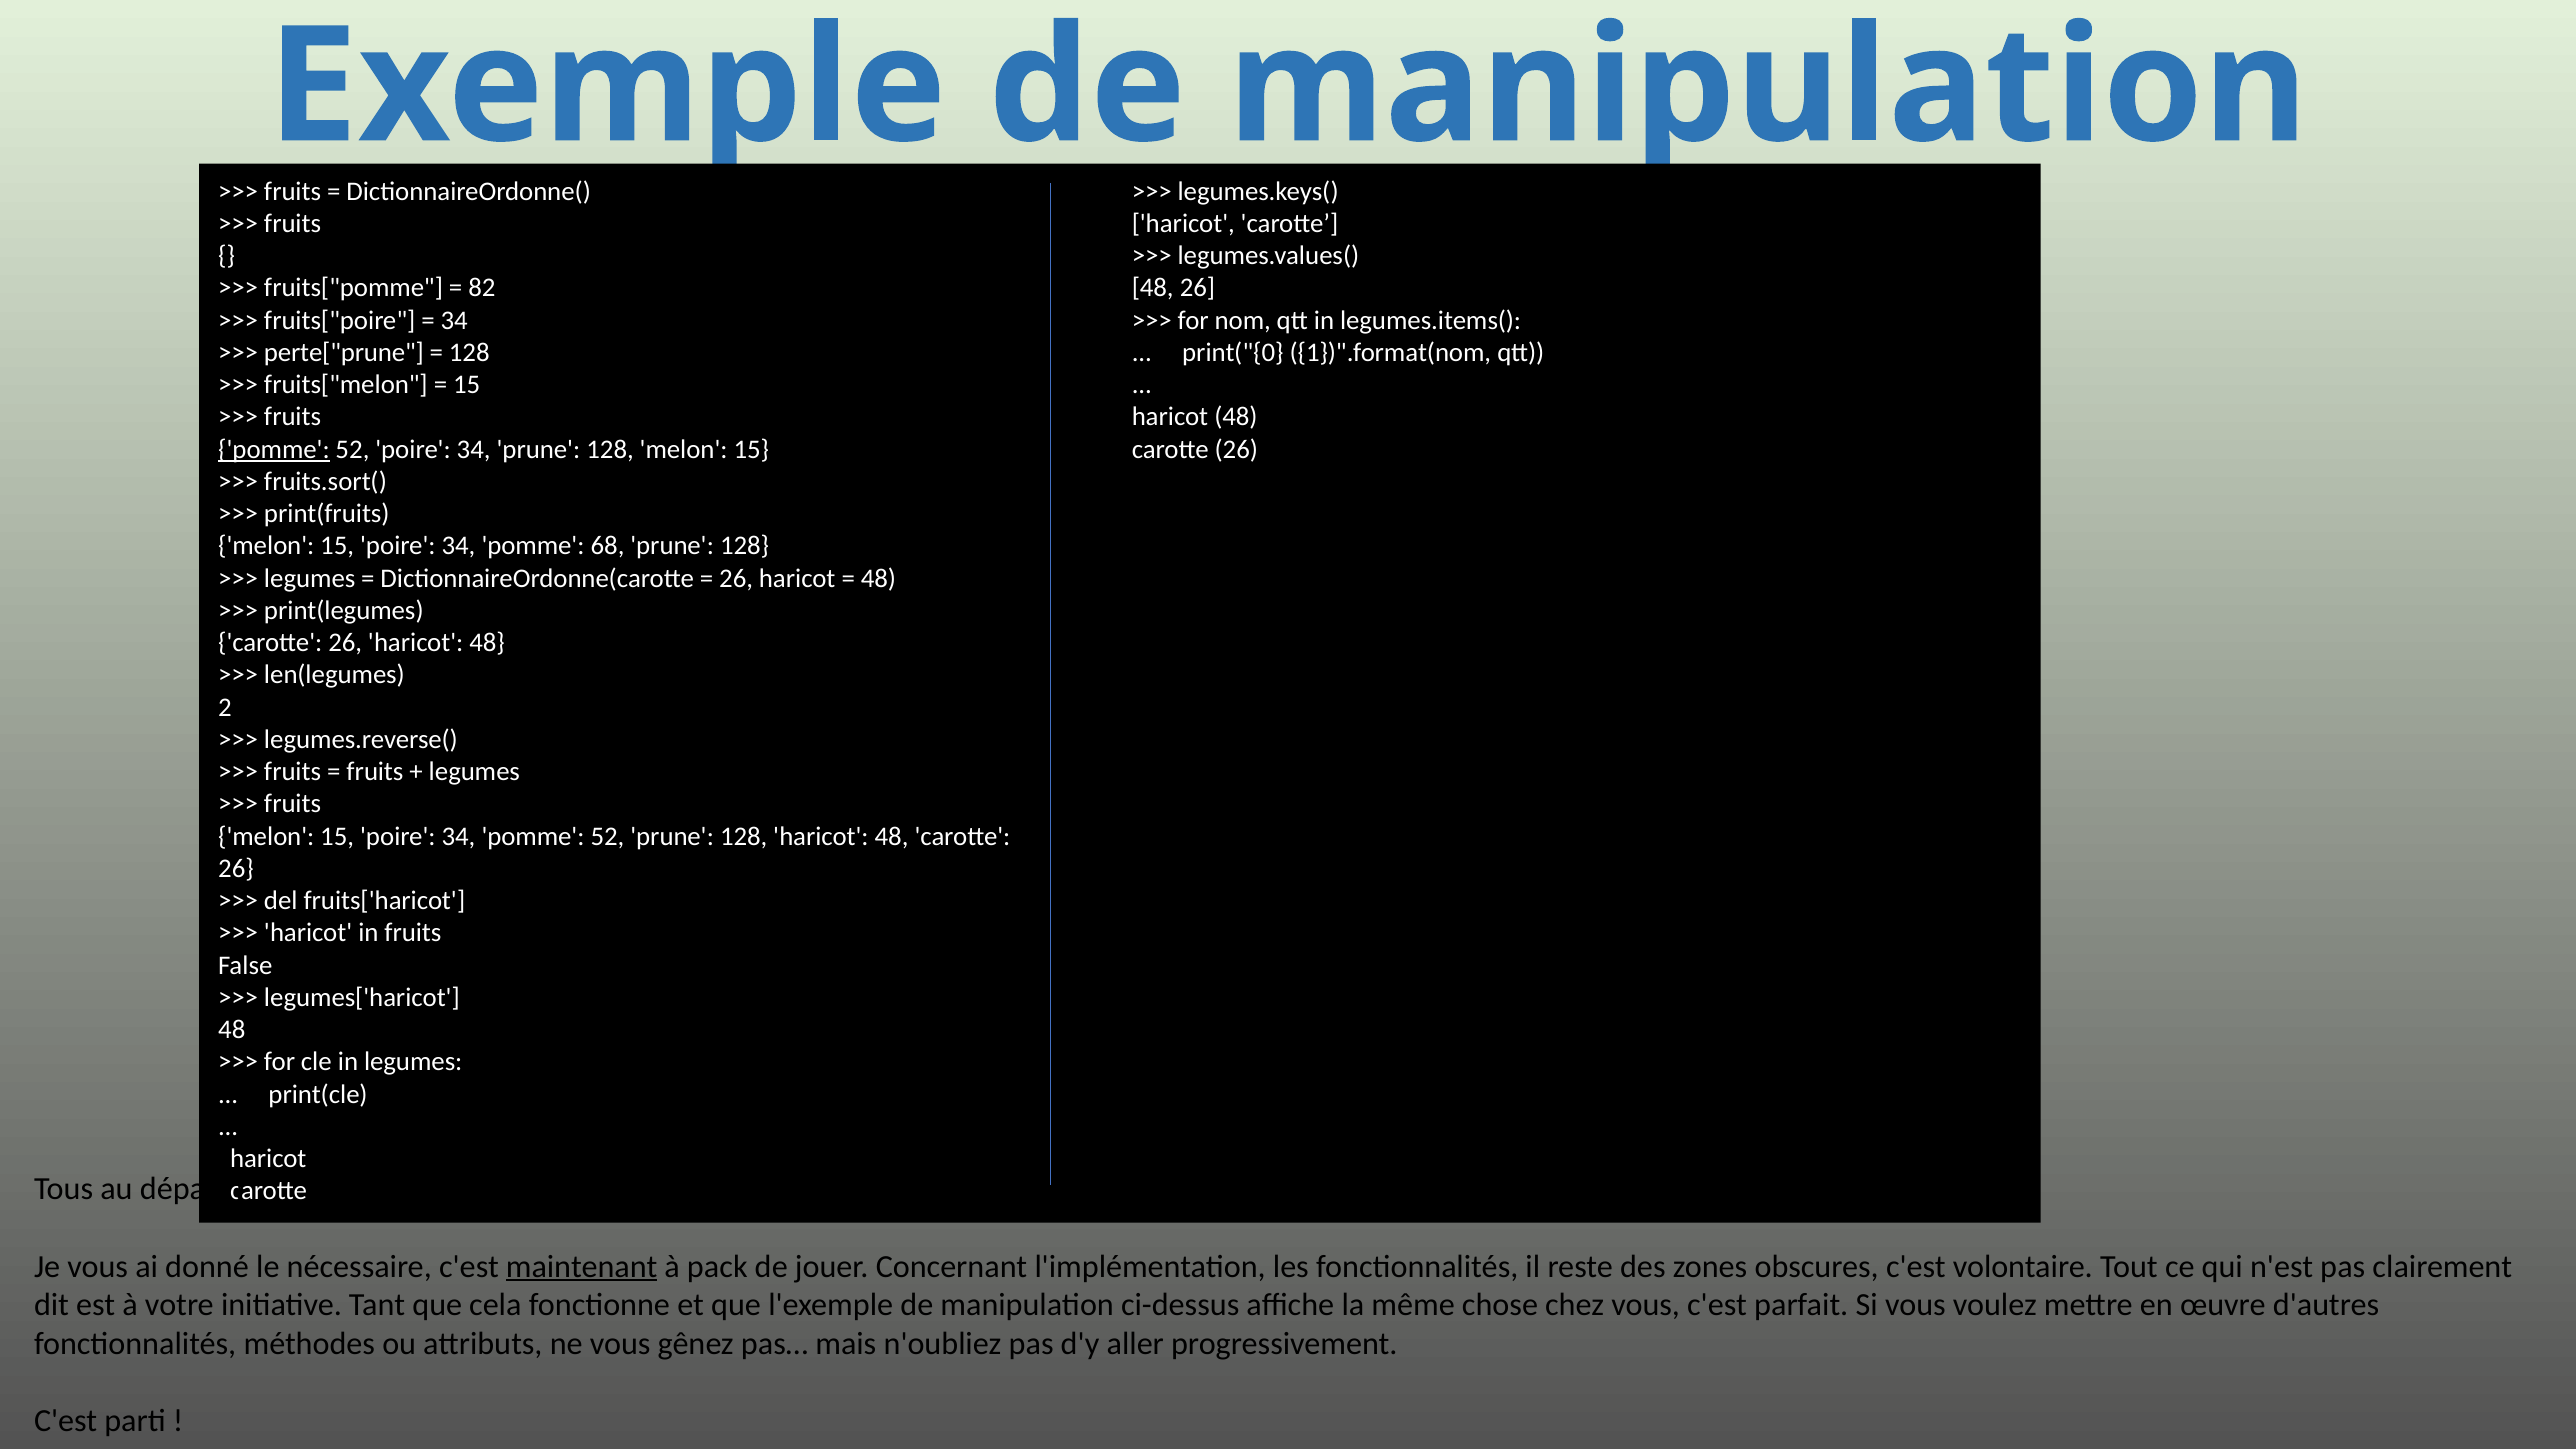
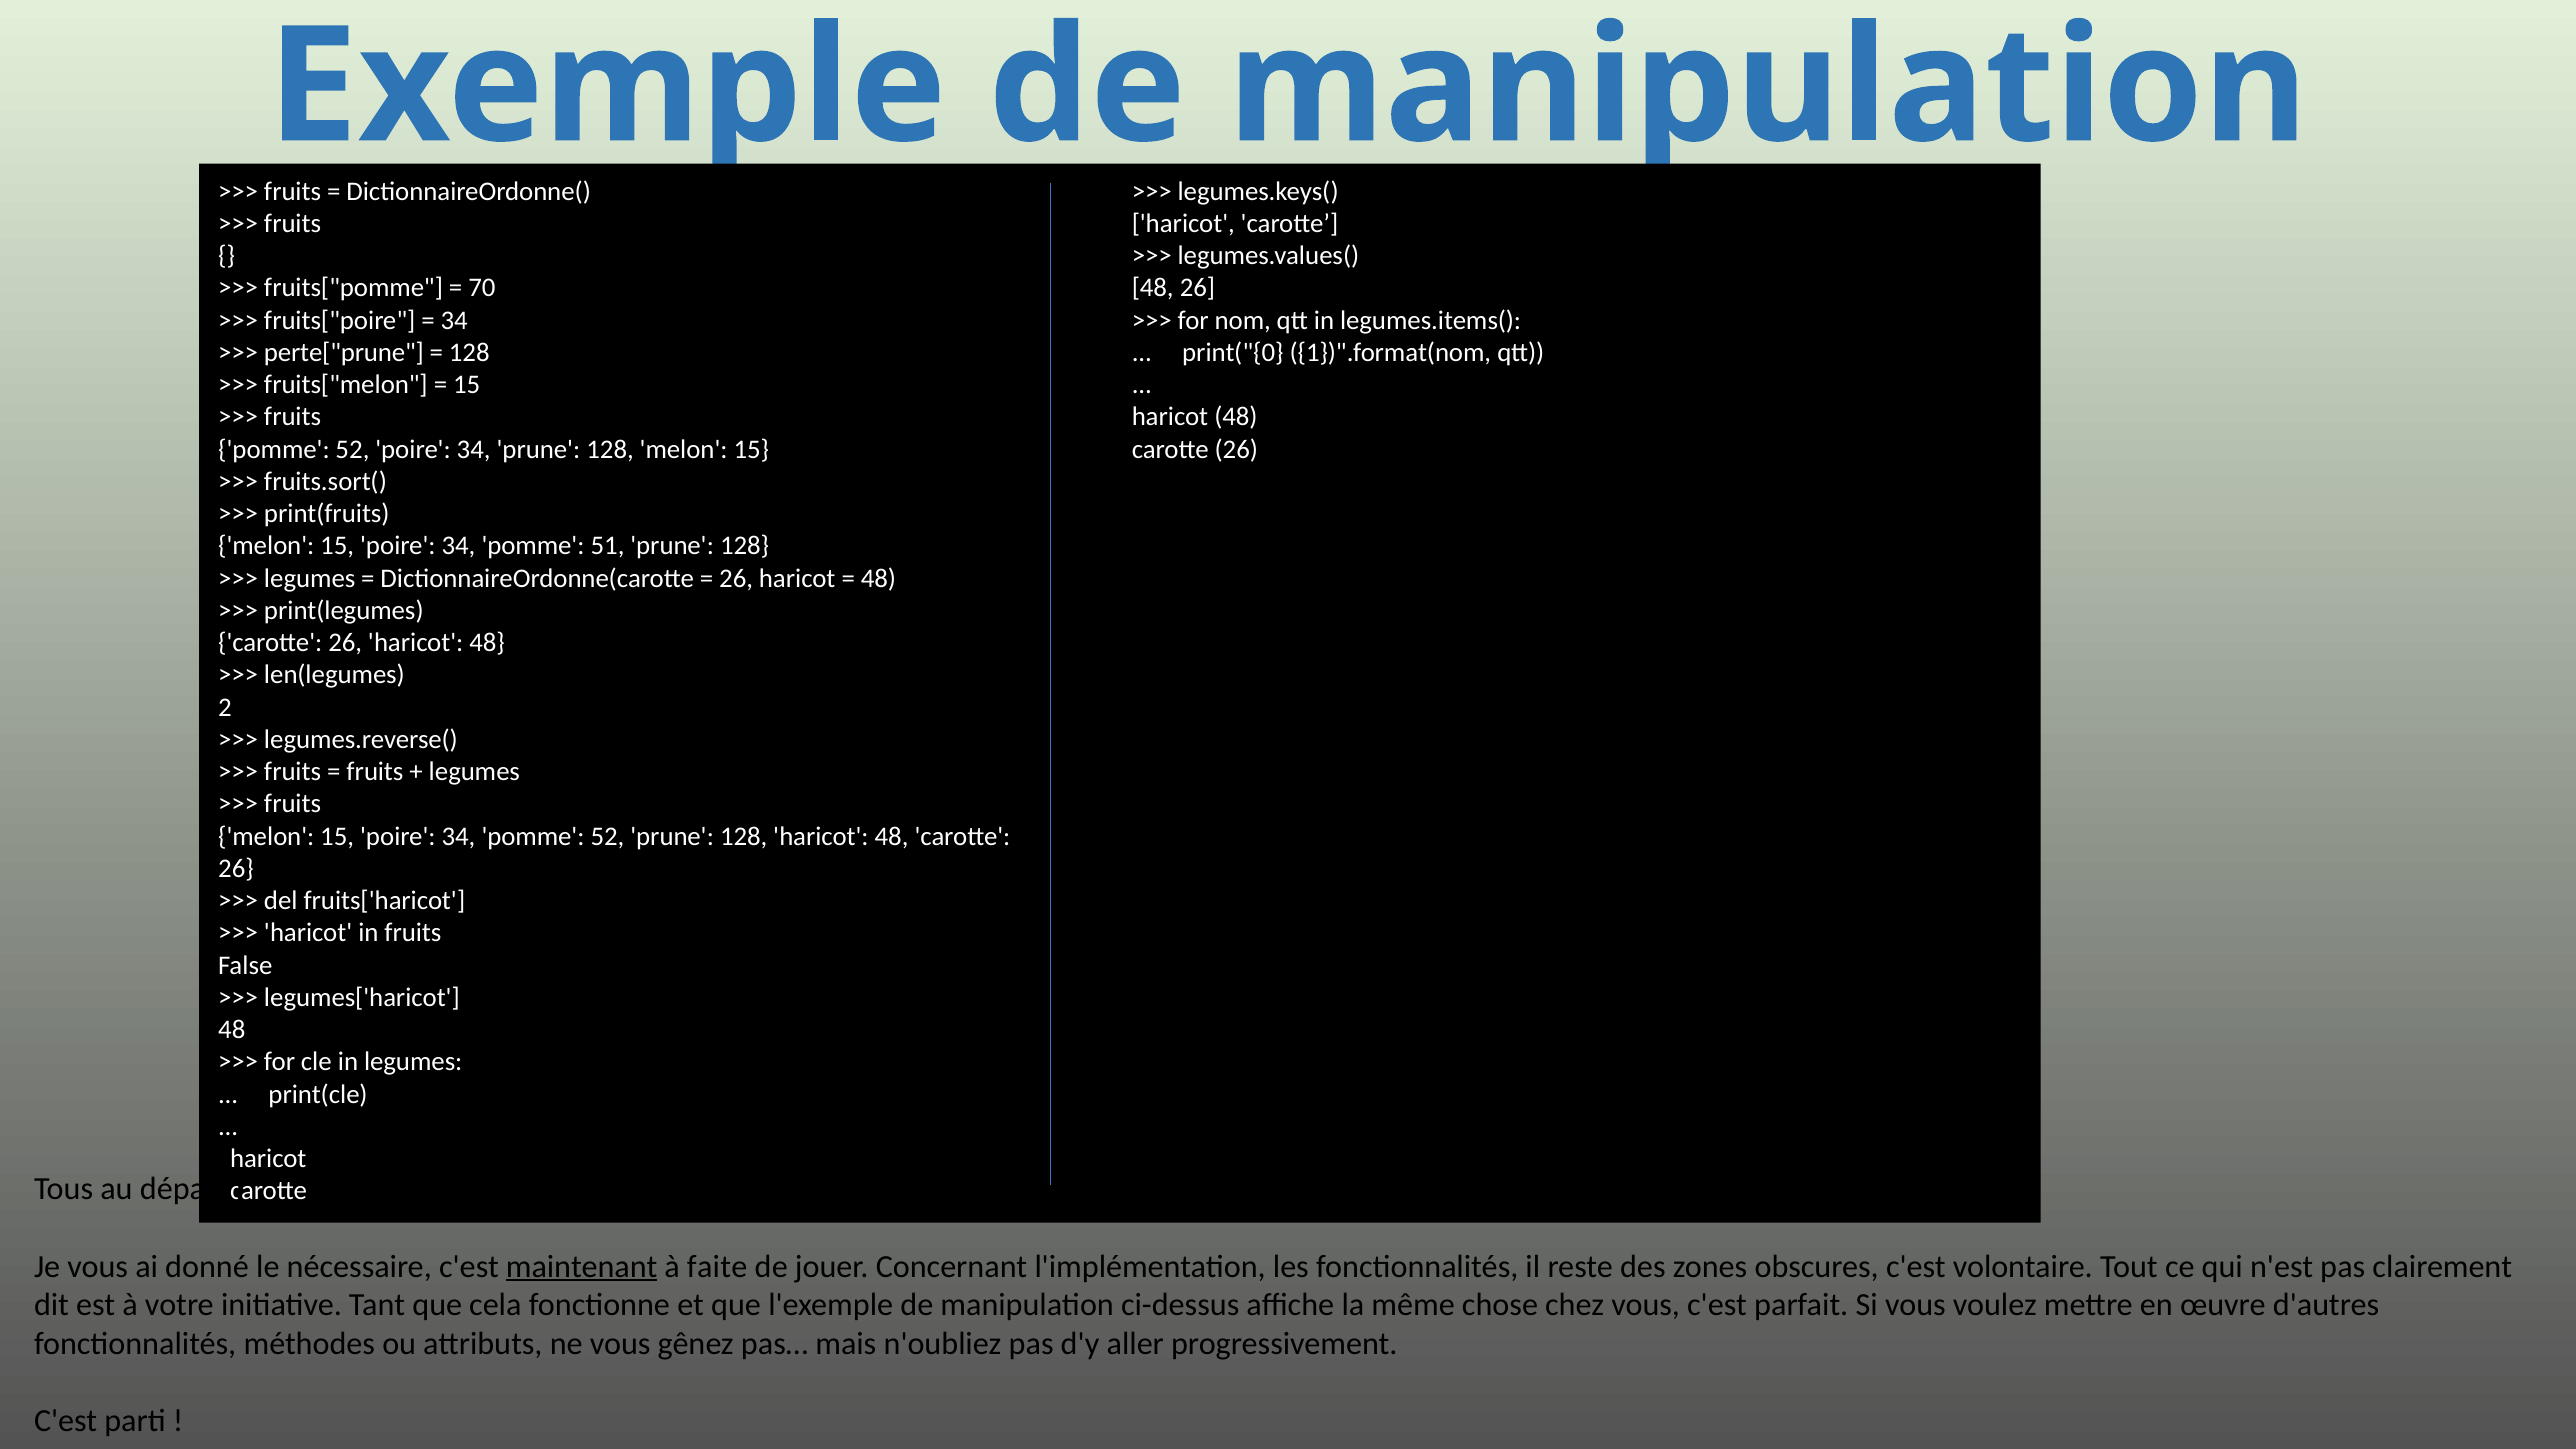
82: 82 -> 70
pomme at (274, 449) underline: present -> none
68: 68 -> 51
pack: pack -> faite
